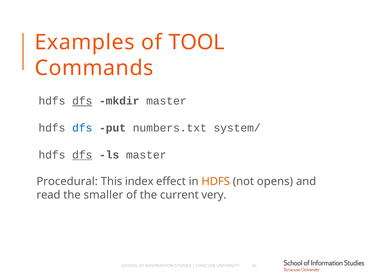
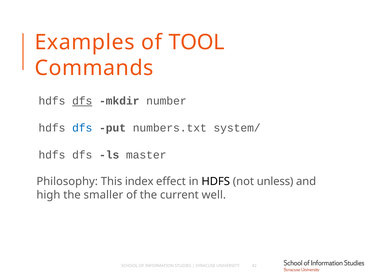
mkdir master: master -> number
dfs at (82, 155) underline: present -> none
Procedural: Procedural -> Philosophy
HDFS at (216, 181) colour: orange -> black
opens: opens -> unless
read: read -> high
very: very -> well
